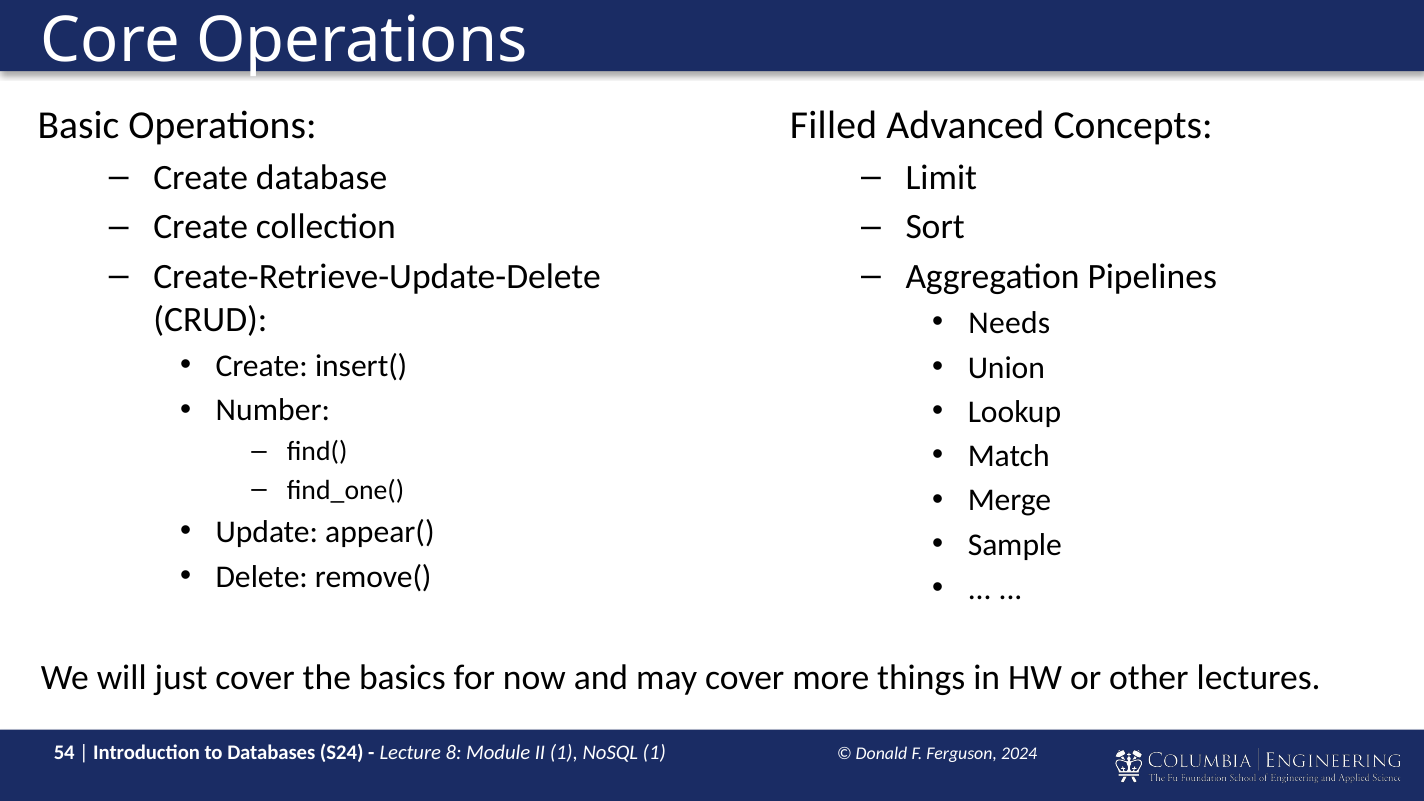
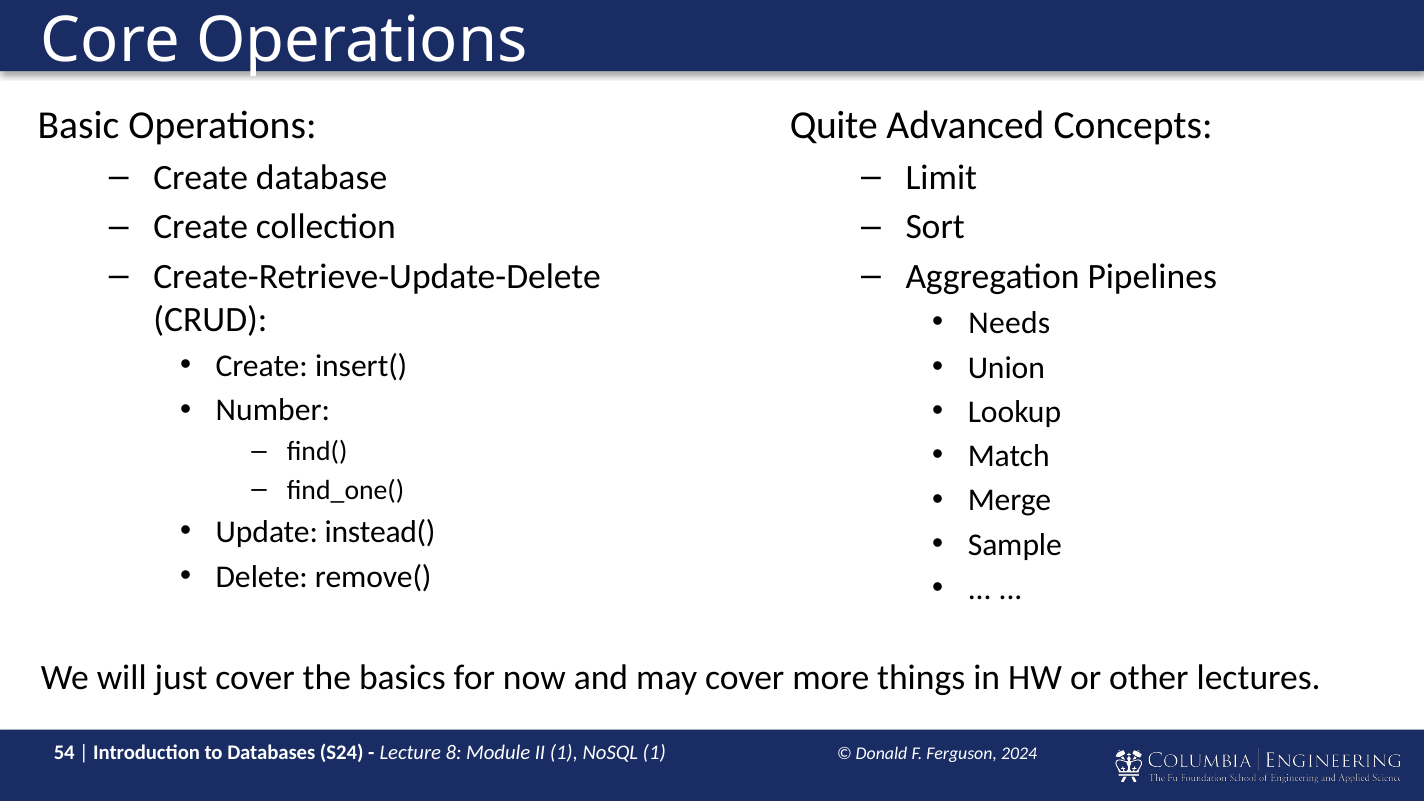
Filled: Filled -> Quite
appear(: appear( -> instead(
